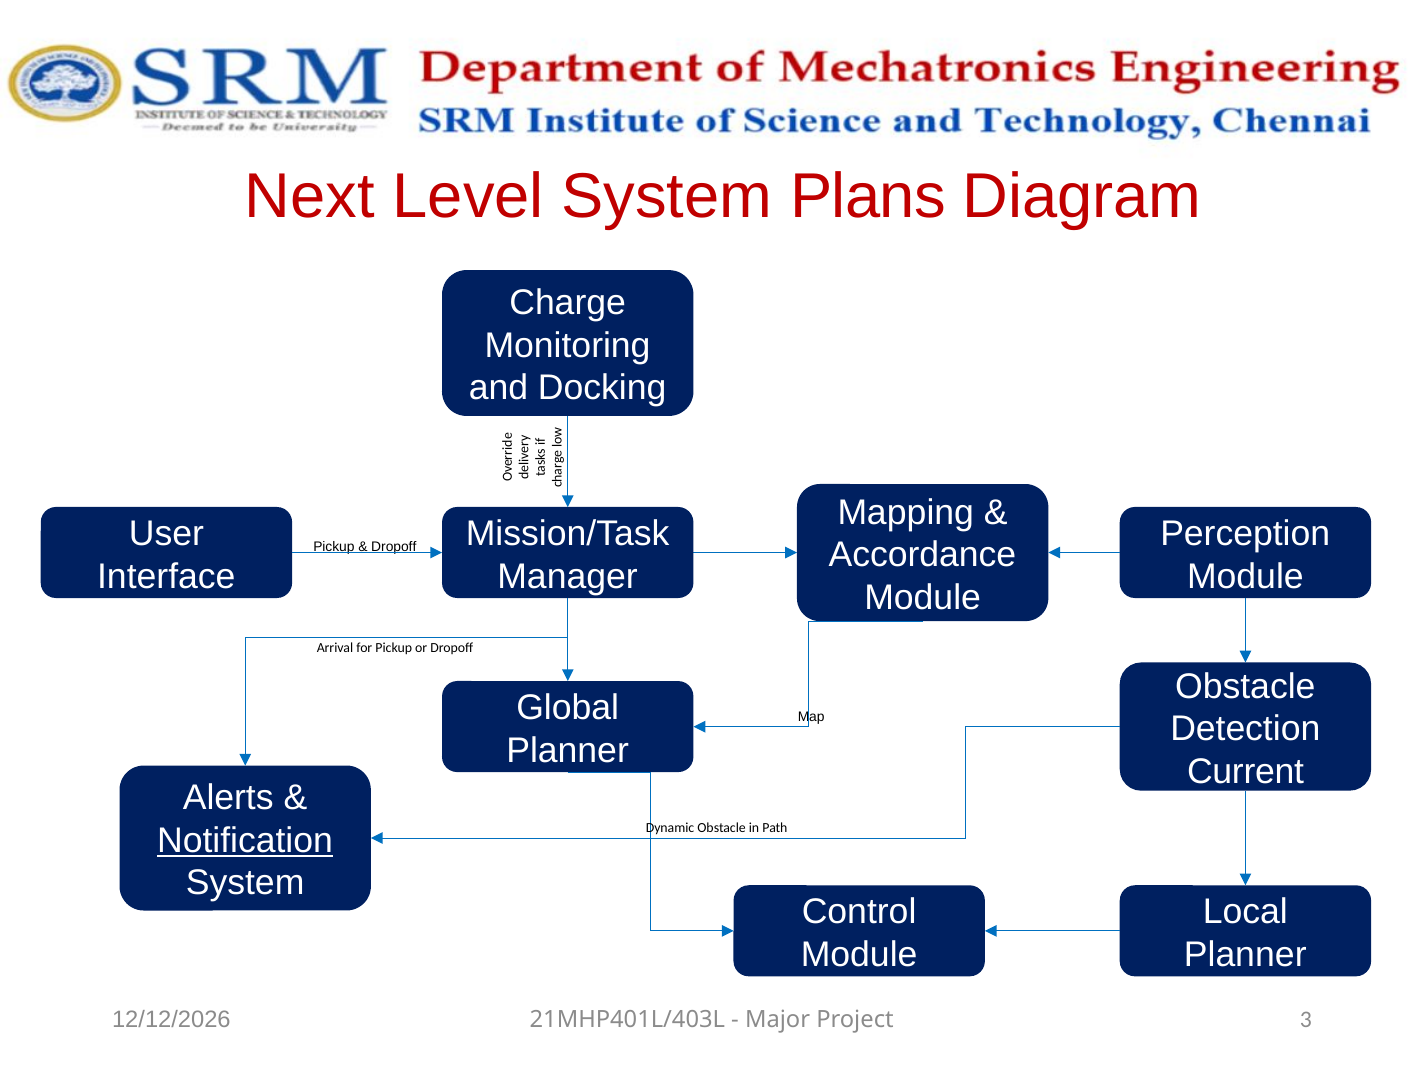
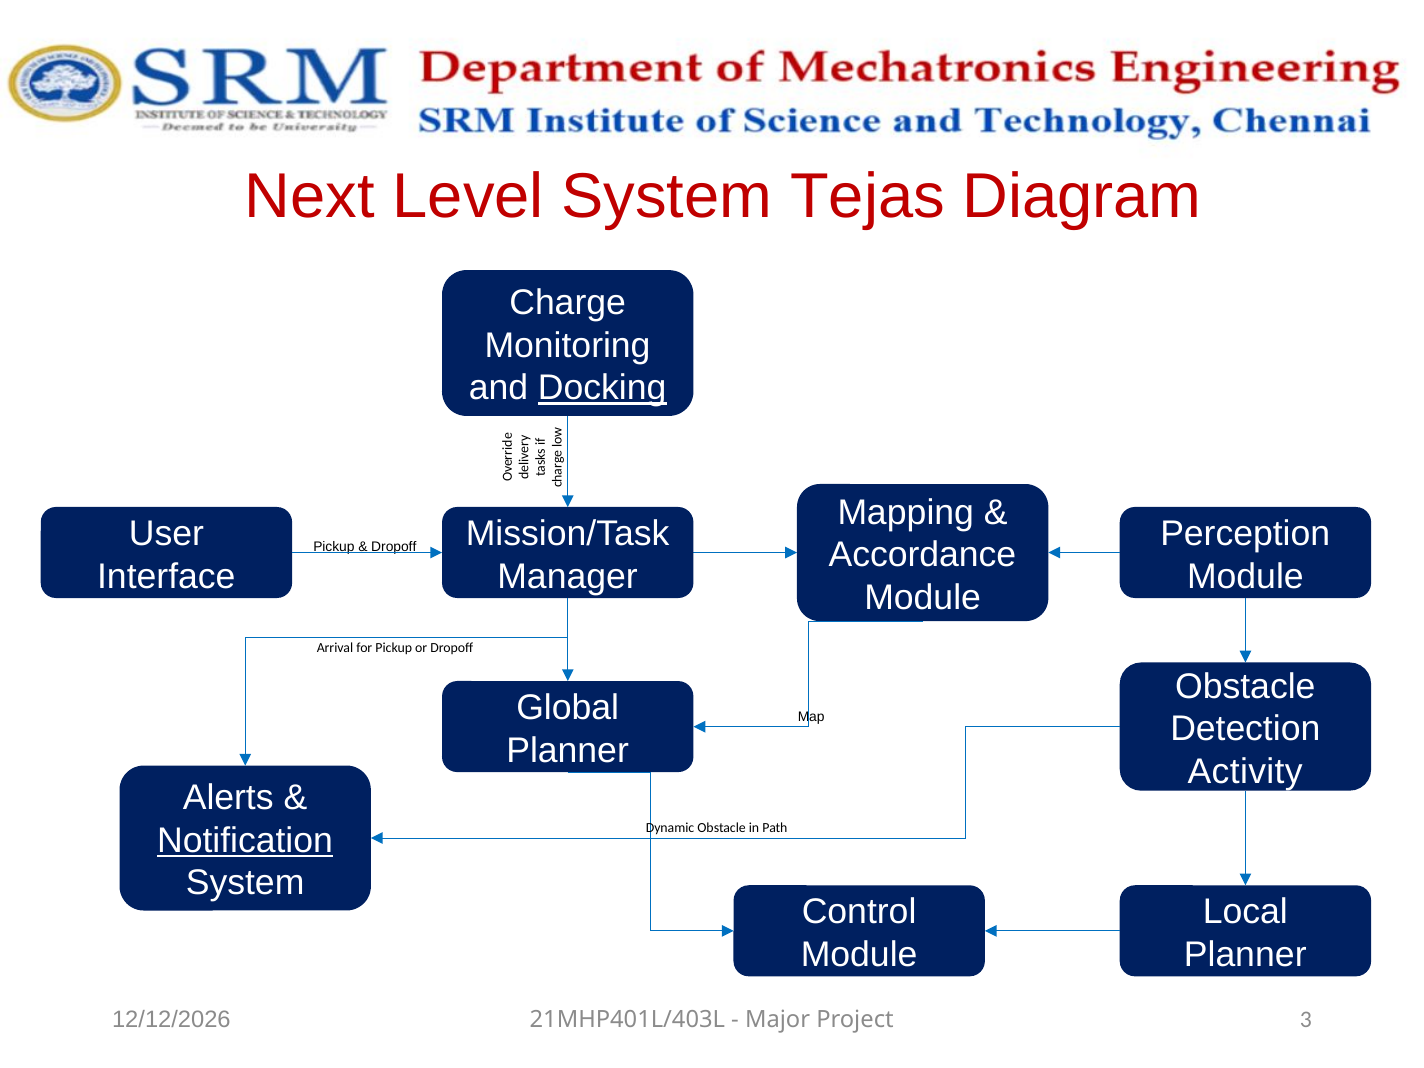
Plans: Plans -> Tejas
Docking underline: none -> present
Current: Current -> Activity
